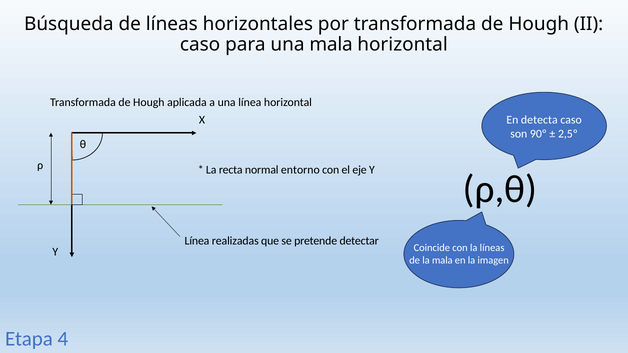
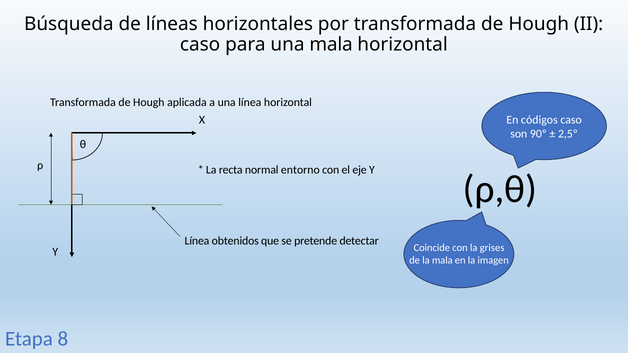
detecta: detecta -> códigos
realizadas: realizadas -> obtenidos
la líneas: líneas -> grises
4: 4 -> 8
